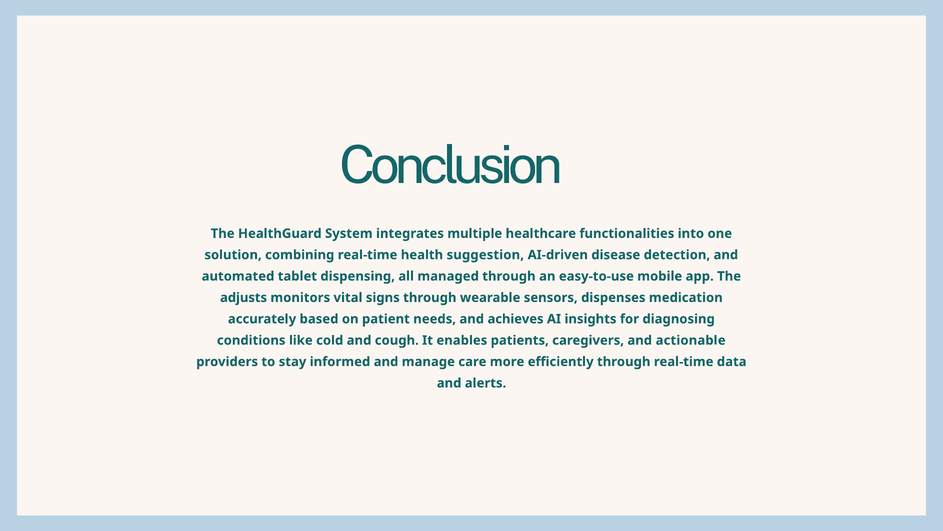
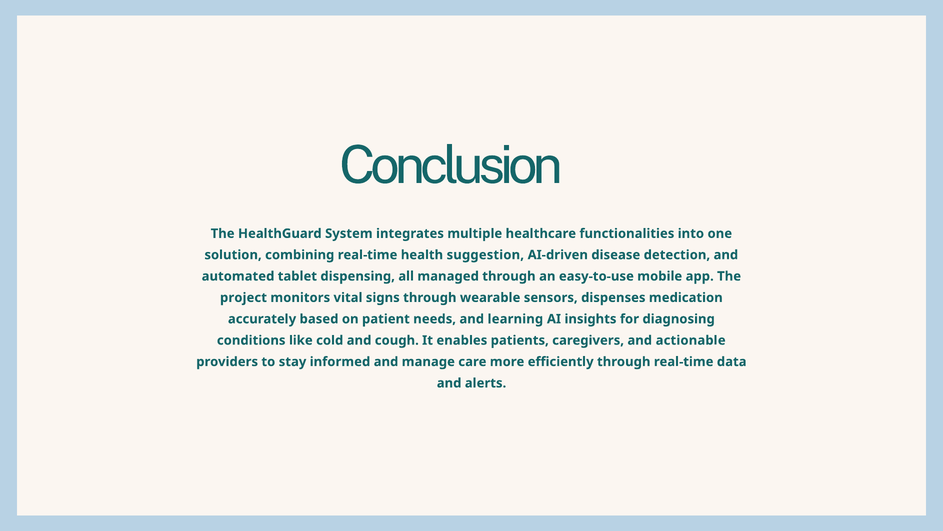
adjusts: adjusts -> project
achieves: achieves -> learning
